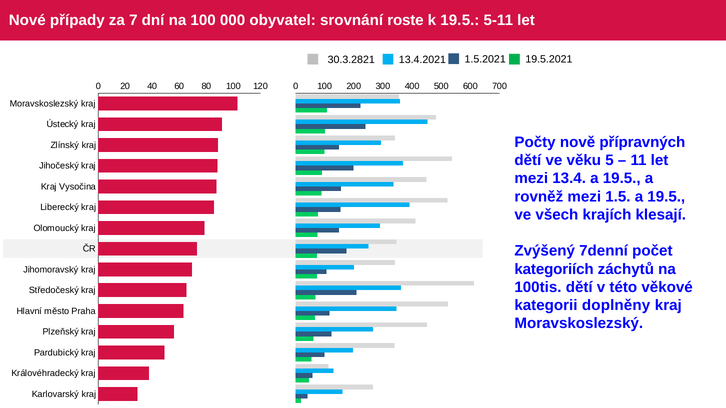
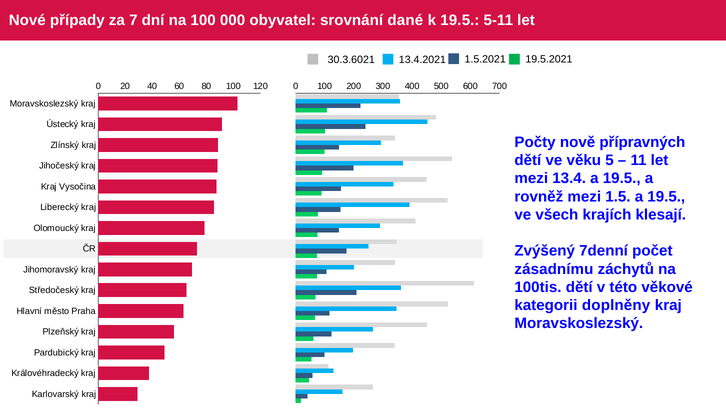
roste: roste -> dané
30.3.2821: 30.3.2821 -> 30.3.6021
kategoriích: kategoriích -> zásadnímu
